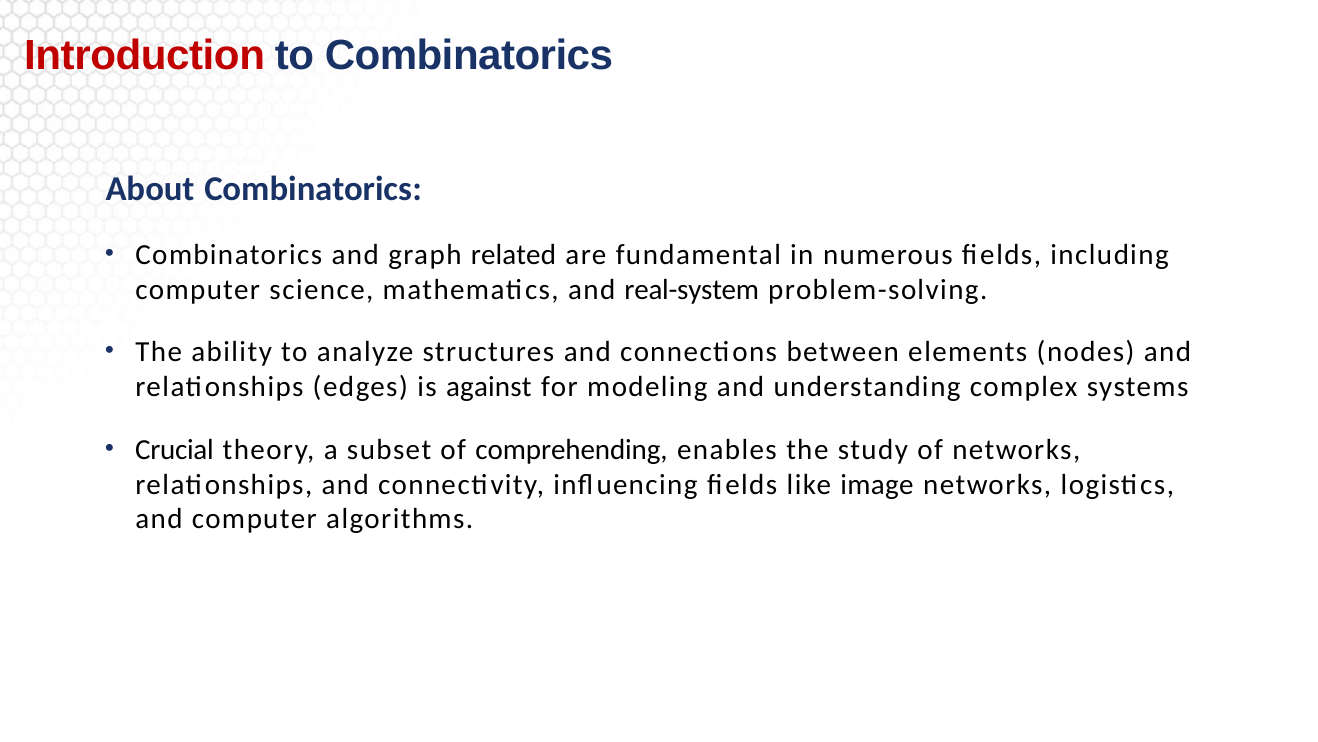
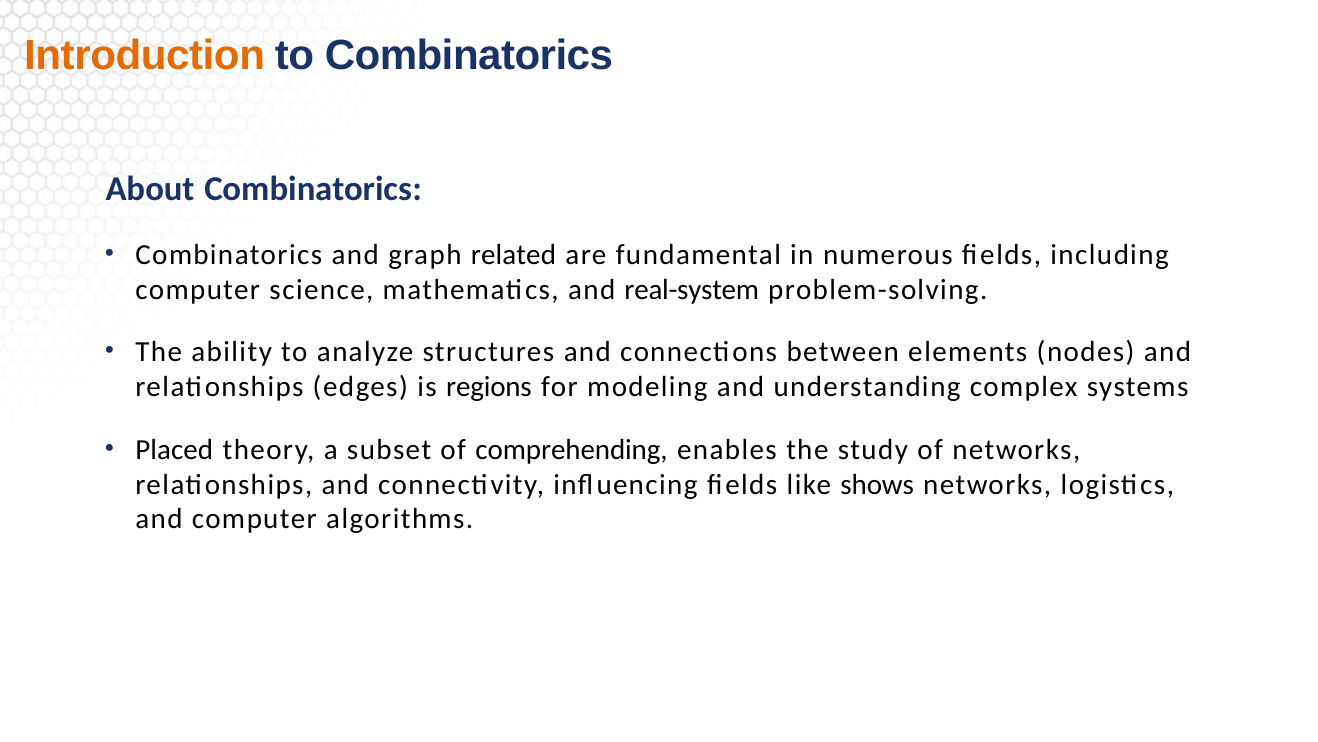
Introduction colour: red -> orange
against: against -> regions
Crucial: Crucial -> Placed
image: image -> shows
